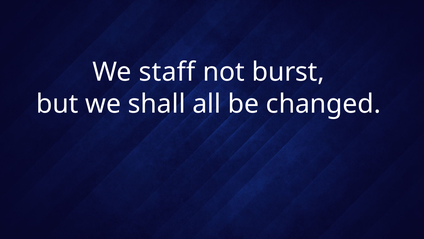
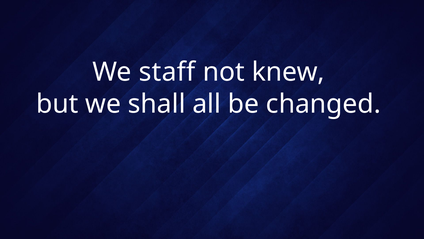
burst: burst -> knew
